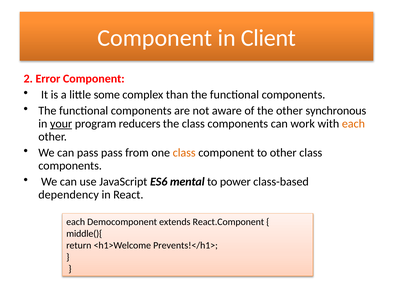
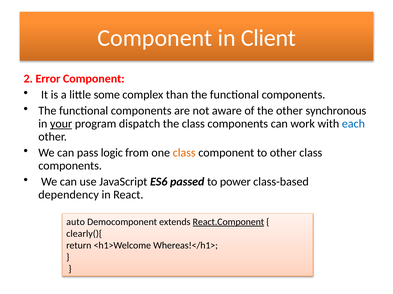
reducers: reducers -> dispatch
each at (353, 124) colour: orange -> blue
pass pass: pass -> logic
mental: mental -> passed
each at (76, 222): each -> auto
React.Component underline: none -> present
middle(){: middle(){ -> clearly(){
Prevents!</h1>: Prevents!</h1> -> Whereas!</h1>
